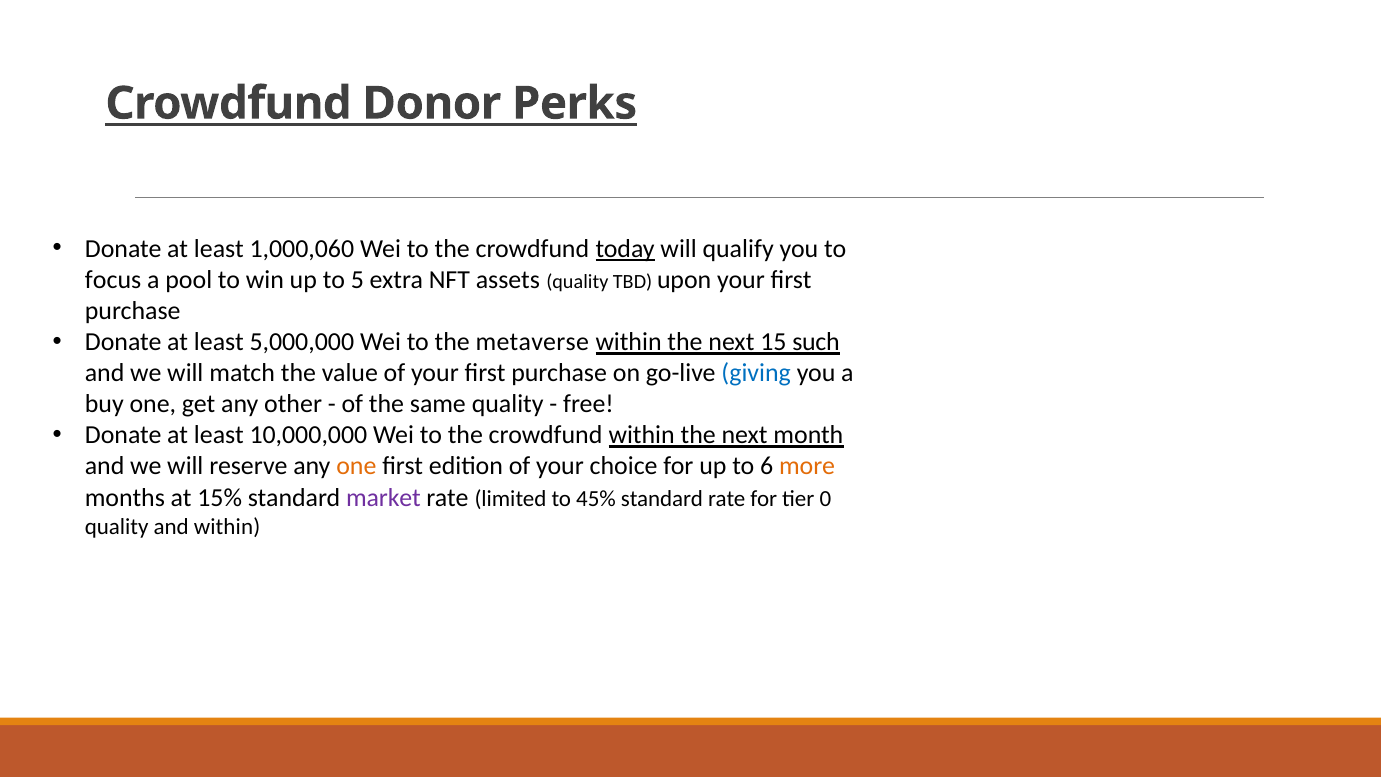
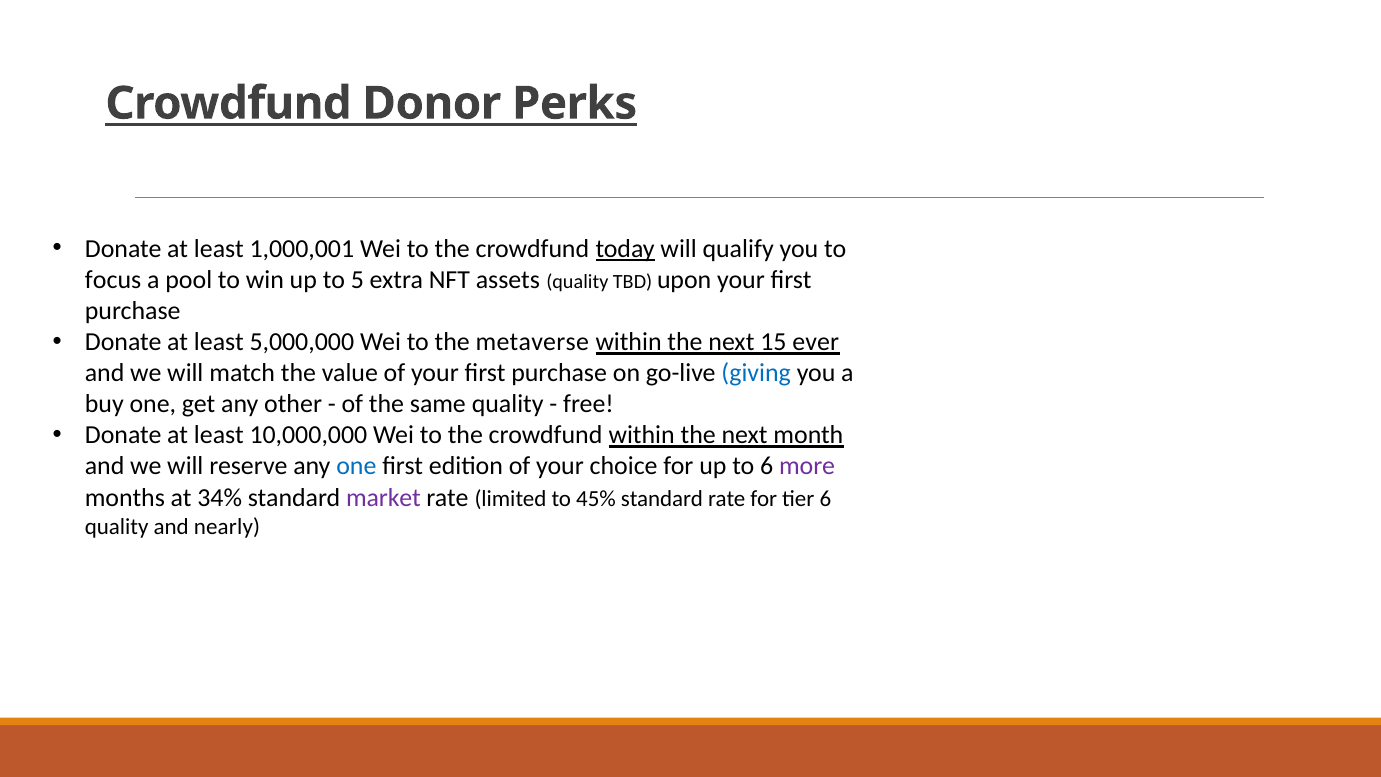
1,000,060: 1,000,060 -> 1,000,001
such: such -> ever
one at (356, 466) colour: orange -> blue
more colour: orange -> purple
15%: 15% -> 34%
tier 0: 0 -> 6
and within: within -> nearly
